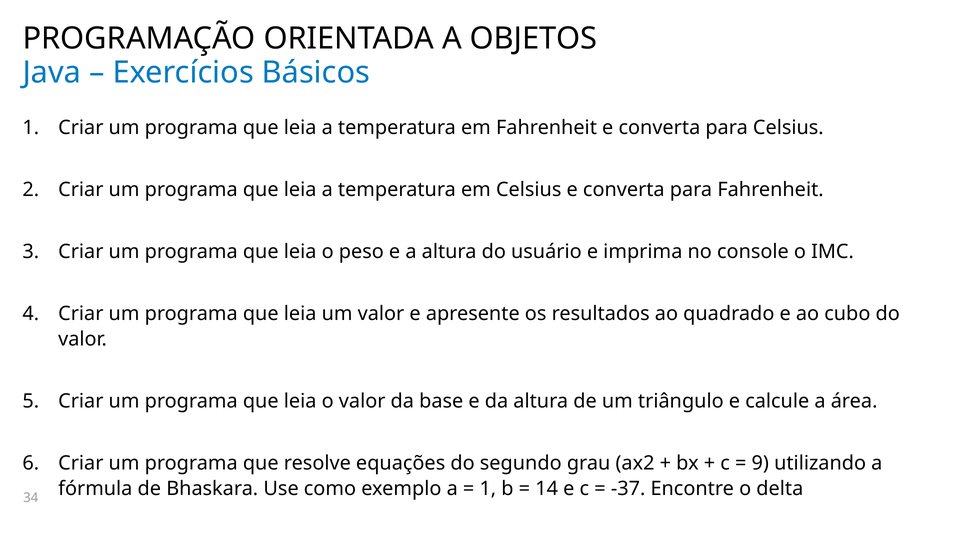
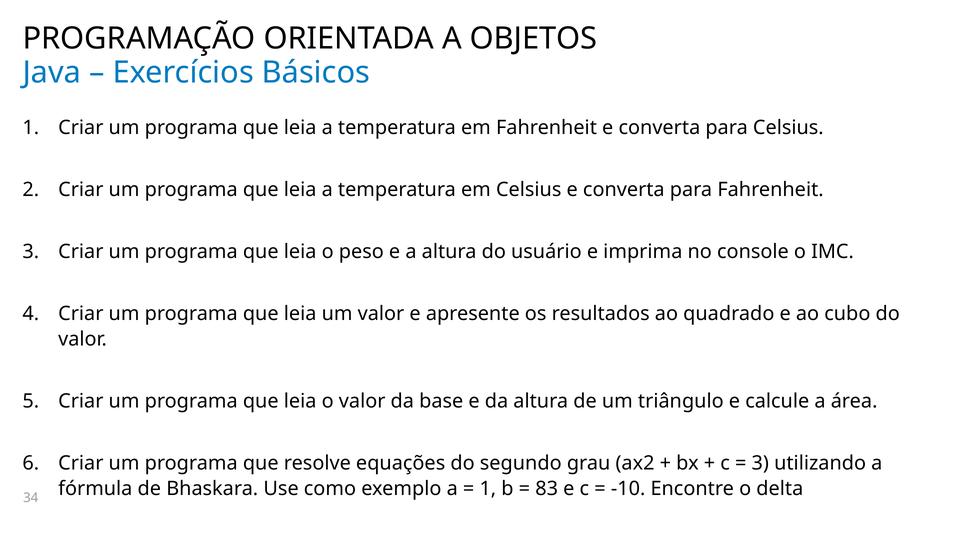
9 at (760, 463): 9 -> 3
14: 14 -> 83
-37: -37 -> -10
